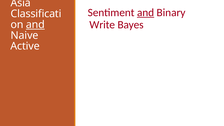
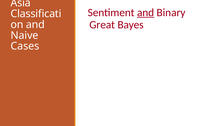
Write: Write -> Great
and at (35, 25) underline: present -> none
Active: Active -> Cases
